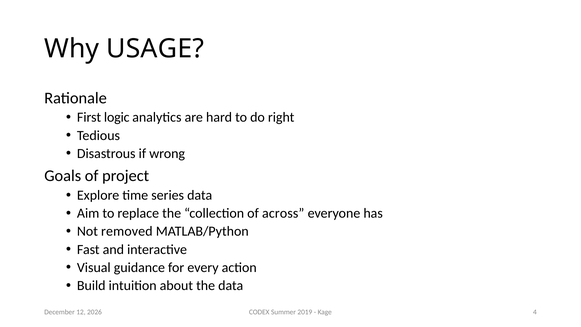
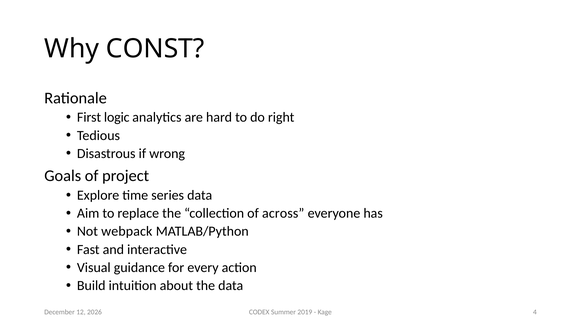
USAGE: USAGE -> CONST
removed: removed -> webpack
